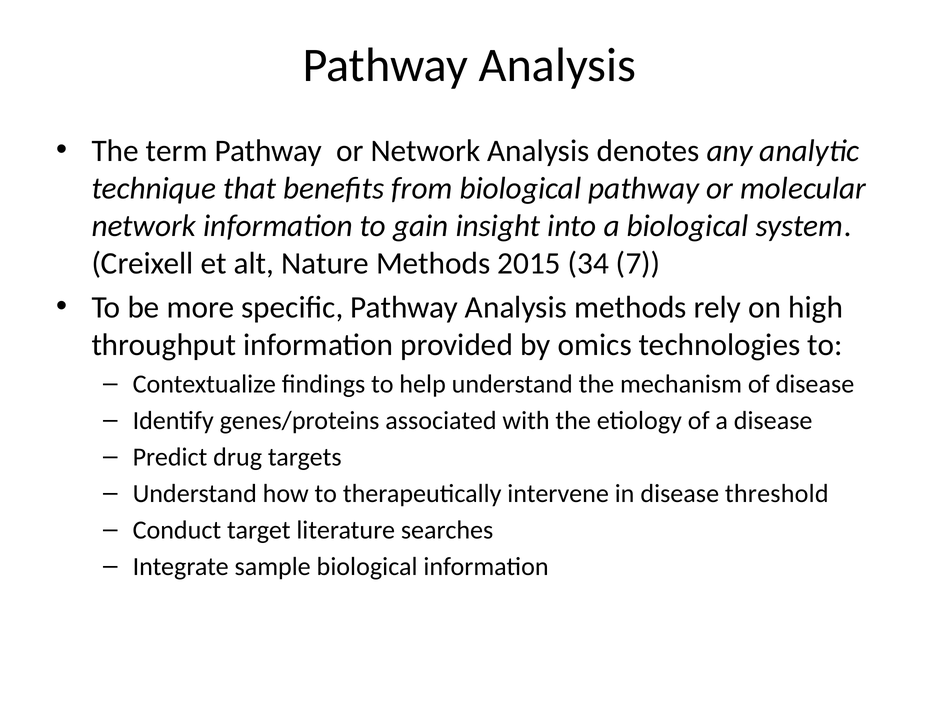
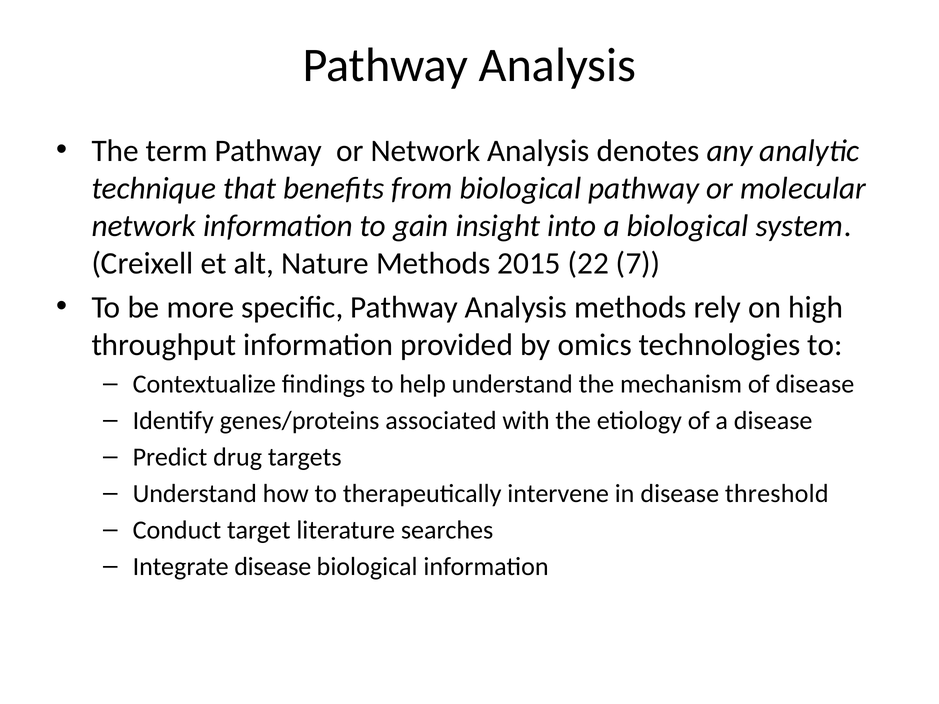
34: 34 -> 22
Integrate sample: sample -> disease
